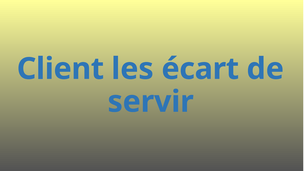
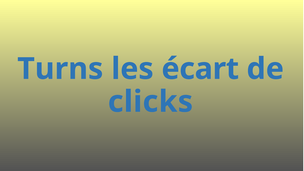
Client: Client -> Turns
servir: servir -> clicks
